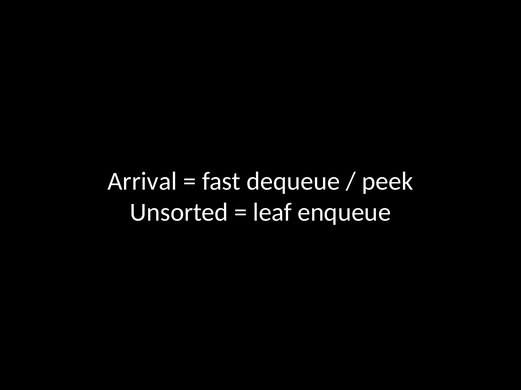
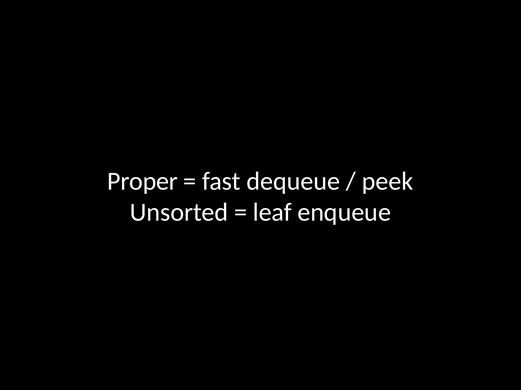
Arrival: Arrival -> Proper
